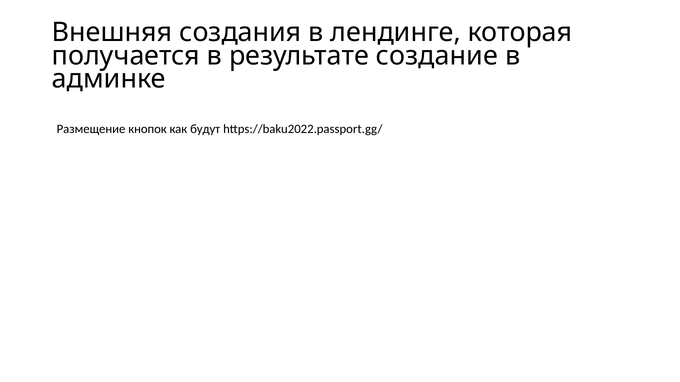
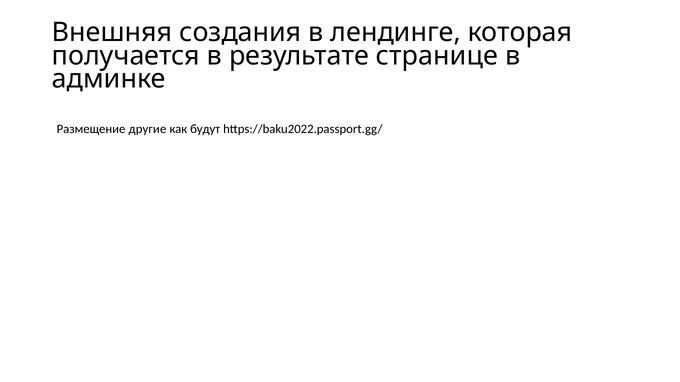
создание: создание -> странице
кнопок: кнопок -> другие
